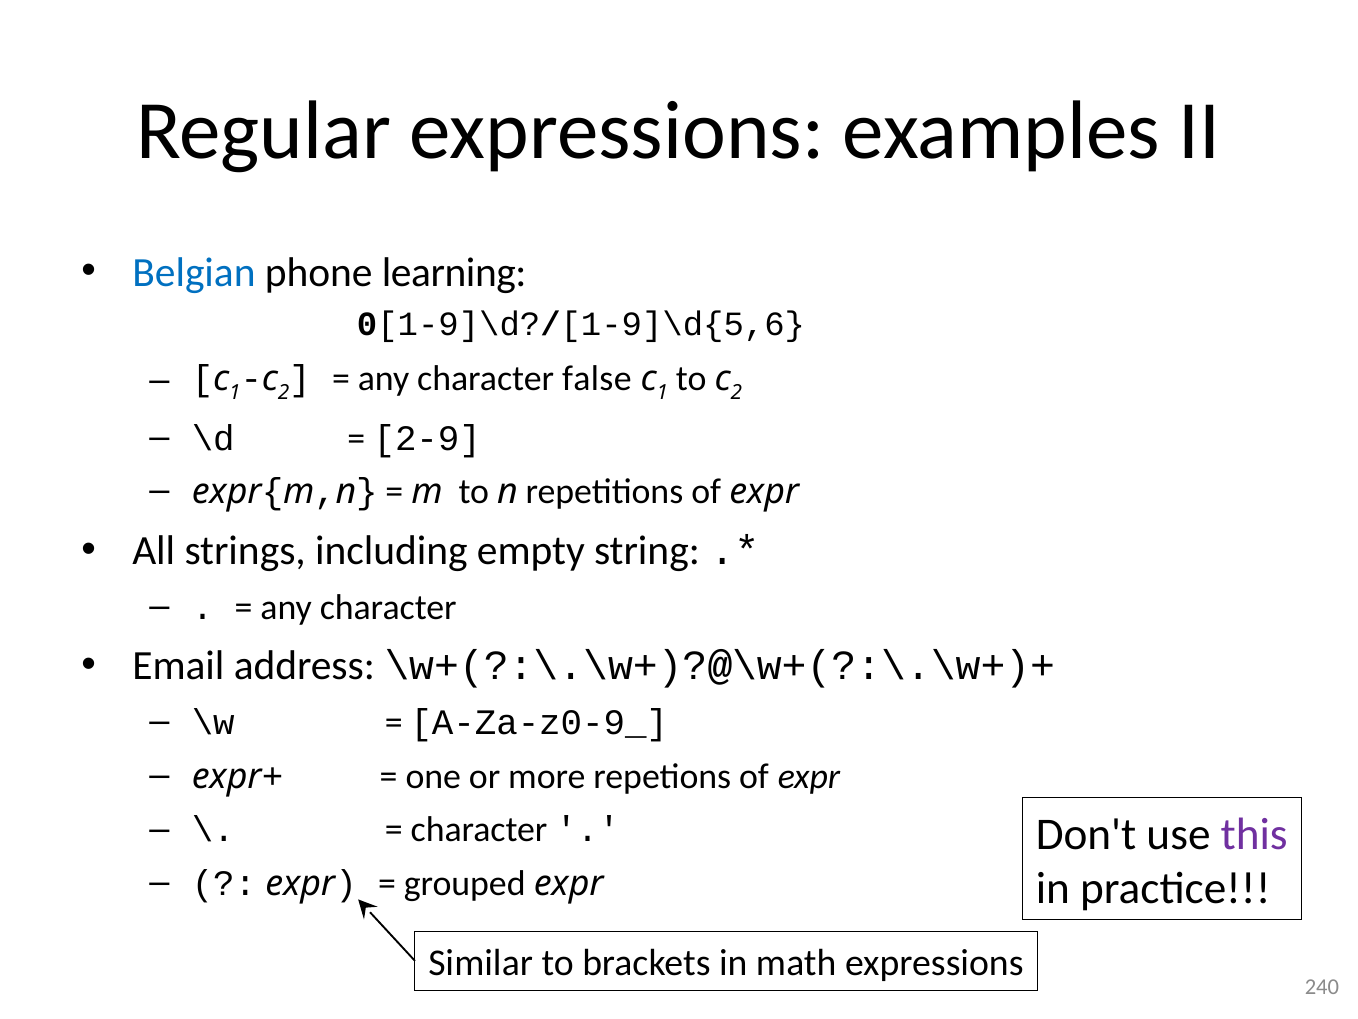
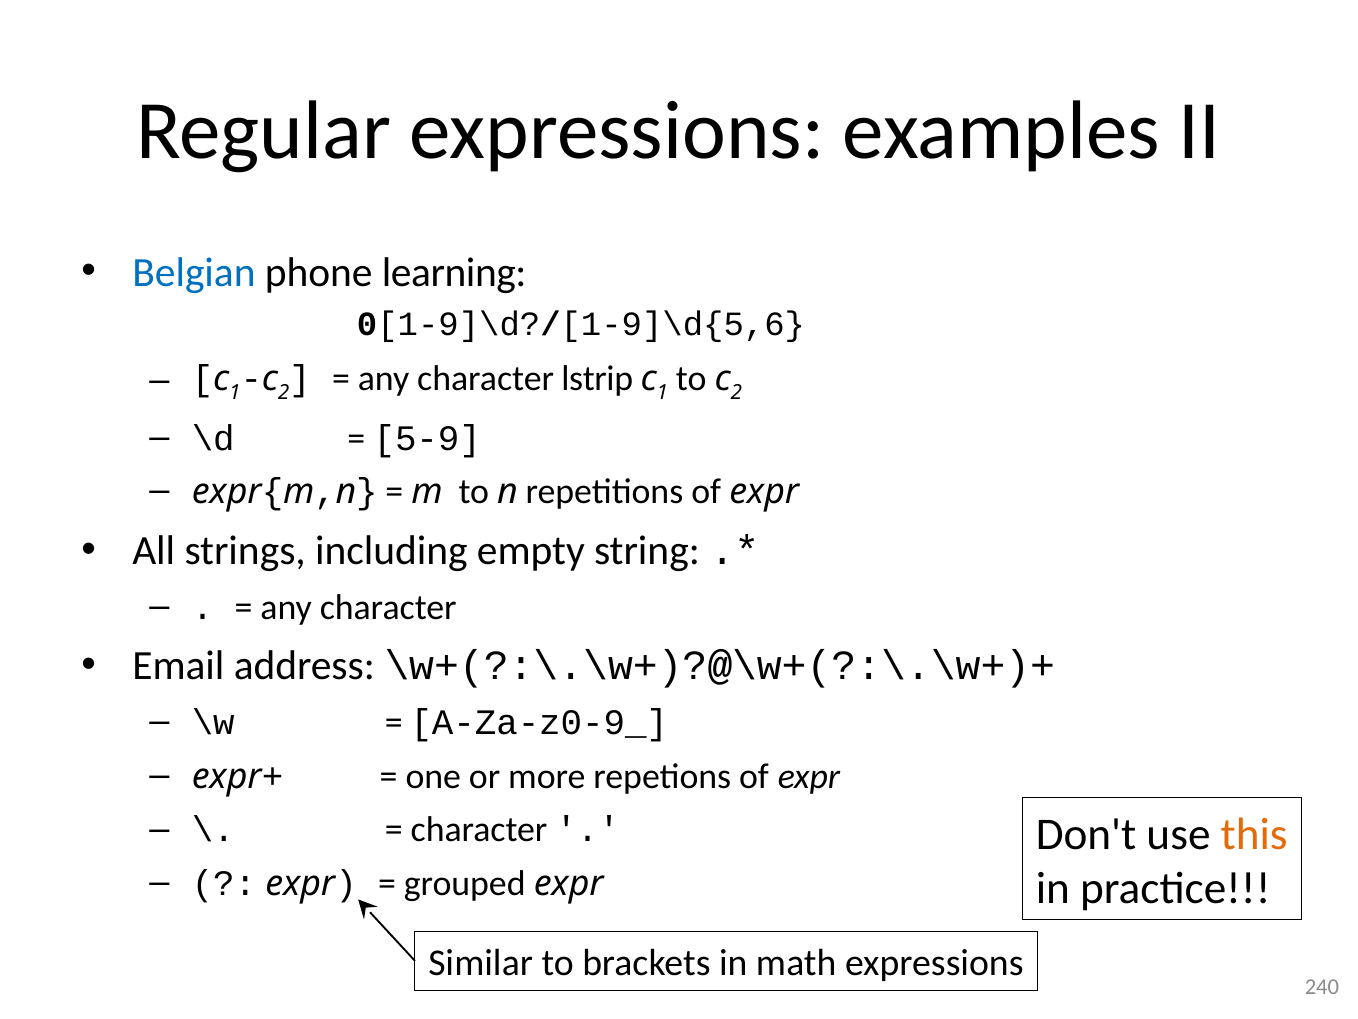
false: false -> lstrip
2-9: 2-9 -> 5-9
this colour: purple -> orange
